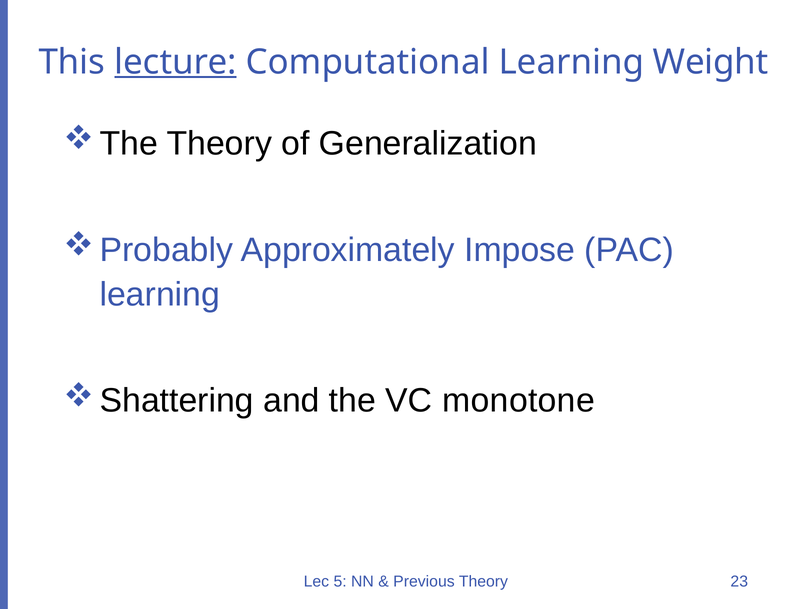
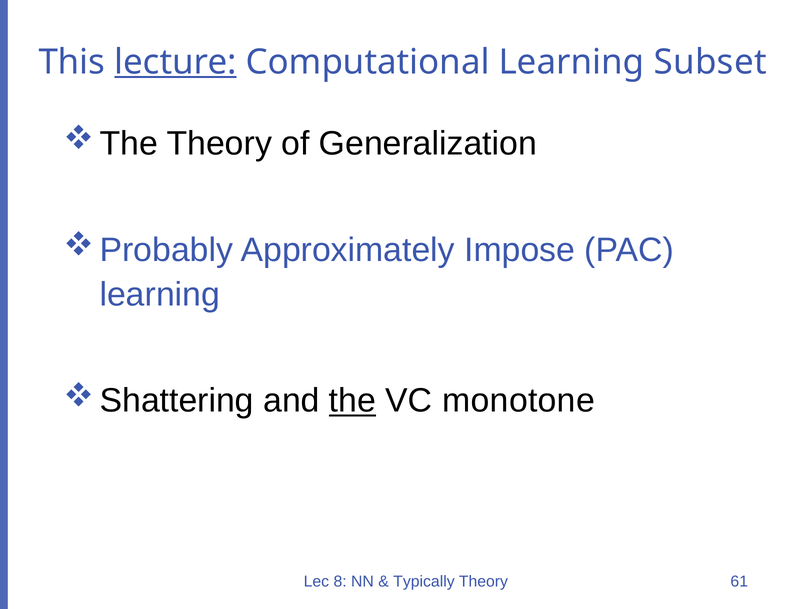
Weight: Weight -> Subset
the underline: none -> present
5: 5 -> 8
Previous: Previous -> Typically
23: 23 -> 61
